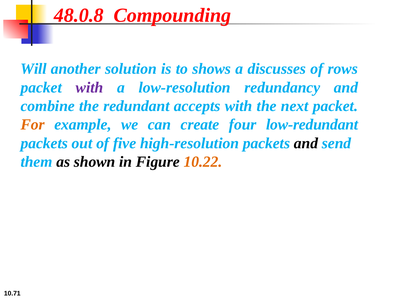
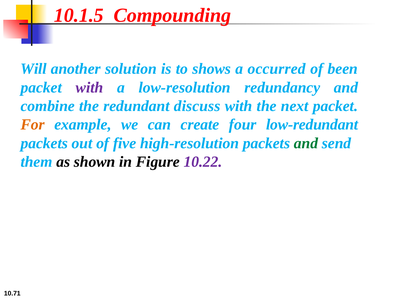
48.0.8: 48.0.8 -> 10.1.5
discusses: discusses -> occurred
rows: rows -> been
accepts: accepts -> discuss
and at (306, 143) colour: black -> green
10.22 colour: orange -> purple
